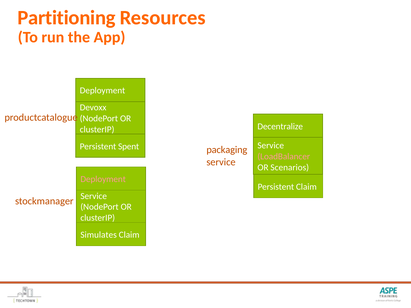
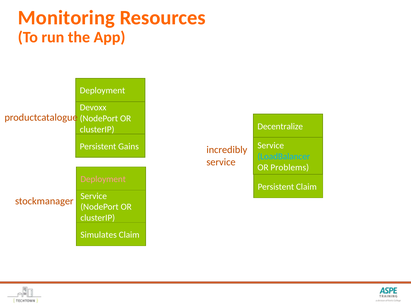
Partitioning: Partitioning -> Monitoring
Spent: Spent -> Gains
packaging: packaging -> incredibly
LoadBalancer colour: pink -> light blue
Scenarios: Scenarios -> Problems
